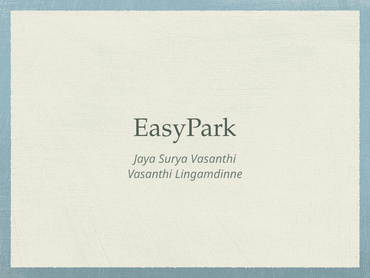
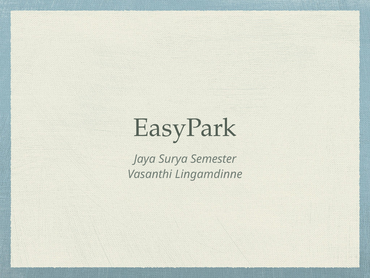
Surya Vasanthi: Vasanthi -> Semester
